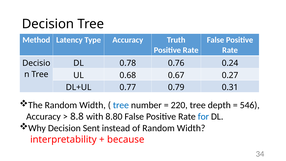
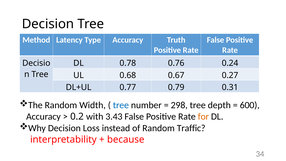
220: 220 -> 298
546: 546 -> 600
8.8: 8.8 -> 0.2
8.80: 8.80 -> 3.43
for colour: blue -> orange
Sent: Sent -> Loss
of Random Width: Width -> Traffic
